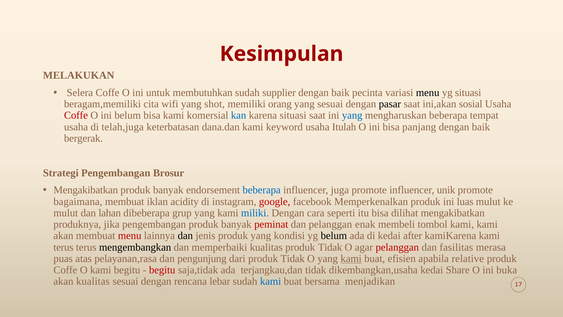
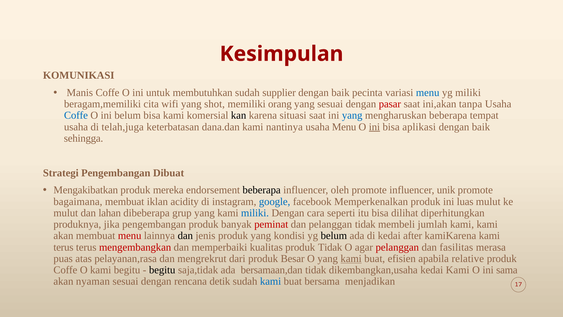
MELAKUKAN: MELAKUKAN -> KOMUNIKASI
Selera: Selera -> Manis
menu at (428, 93) colour: black -> blue
yg situasi: situasi -> miliki
pasar colour: black -> red
sosial: sosial -> tanpa
Coffe at (76, 115) colour: red -> blue
kan colour: blue -> black
keyword: keyword -> nantinya
usaha Itulah: Itulah -> Menu
ini at (374, 127) underline: none -> present
panjang: panjang -> aplikasi
bergerak: bergerak -> sehingga
Brosur: Brosur -> Dibuat
banyak at (168, 190): banyak -> mereka
beberapa at (262, 190) colour: blue -> black
juga: juga -> oleh
google colour: red -> blue
dilihat mengakibatkan: mengakibatkan -> diperhitungkan
pelanggan enak: enak -> tidak
tombol: tombol -> jumlah
mengembangkan colour: black -> red
pengunjung: pengunjung -> mengrekrut
dari produk Tidak: Tidak -> Besar
begitu at (162, 270) colour: red -> black
terjangkau,dan: terjangkau,dan -> bersamaan,dan
kedai Share: Share -> Kami
buka: buka -> sama
akan kualitas: kualitas -> nyaman
lebar: lebar -> detik
